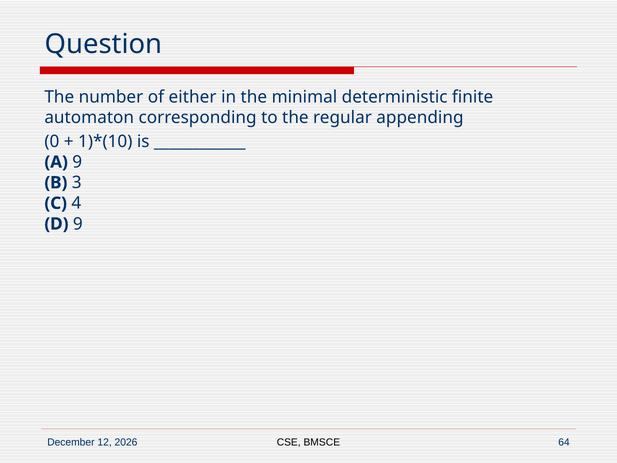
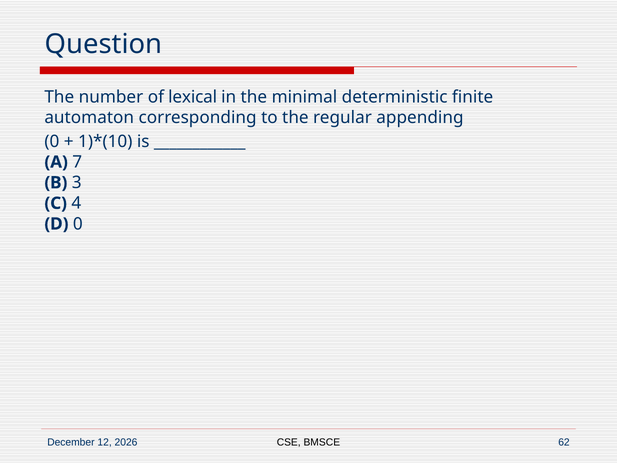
either: either -> lexical
A 9: 9 -> 7
D 9: 9 -> 0
64: 64 -> 62
